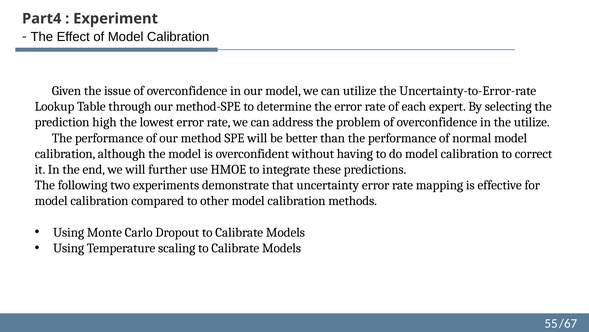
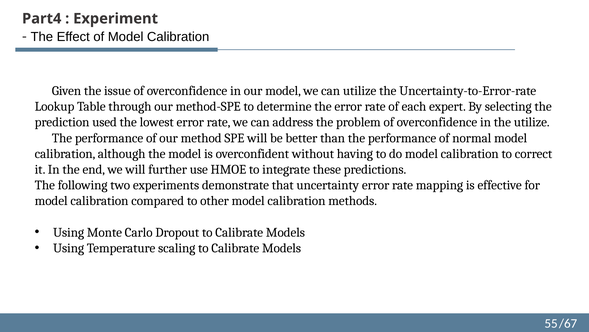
high: high -> used
